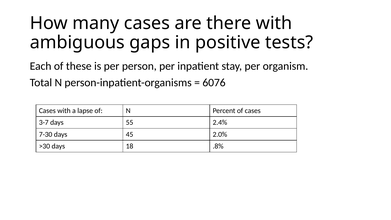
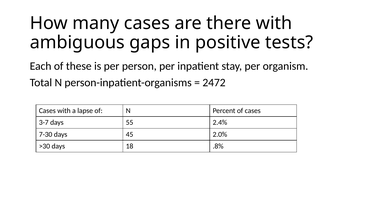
6076: 6076 -> 2472
